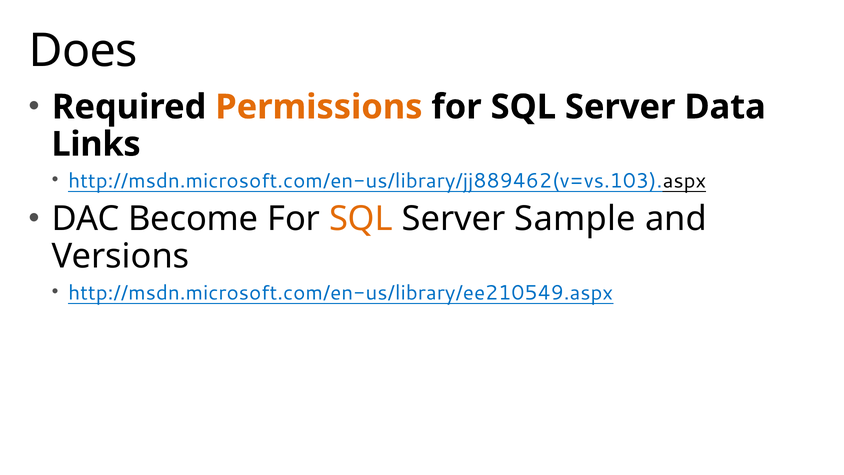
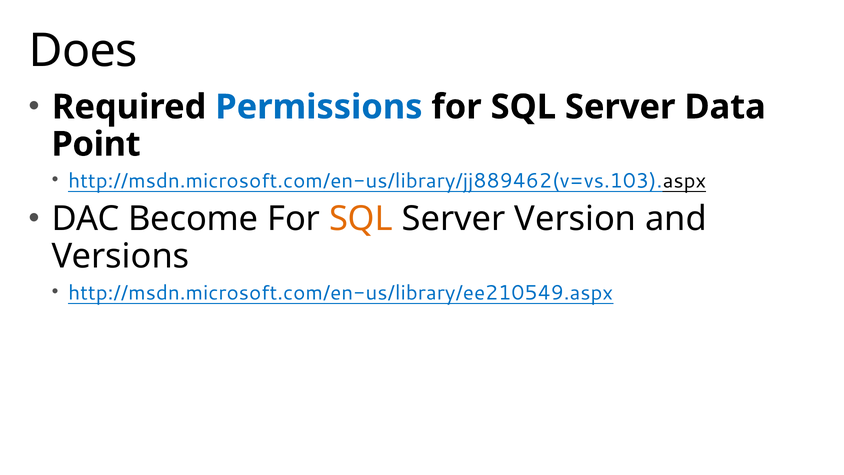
Permissions colour: orange -> blue
Links: Links -> Point
Sample: Sample -> Version
